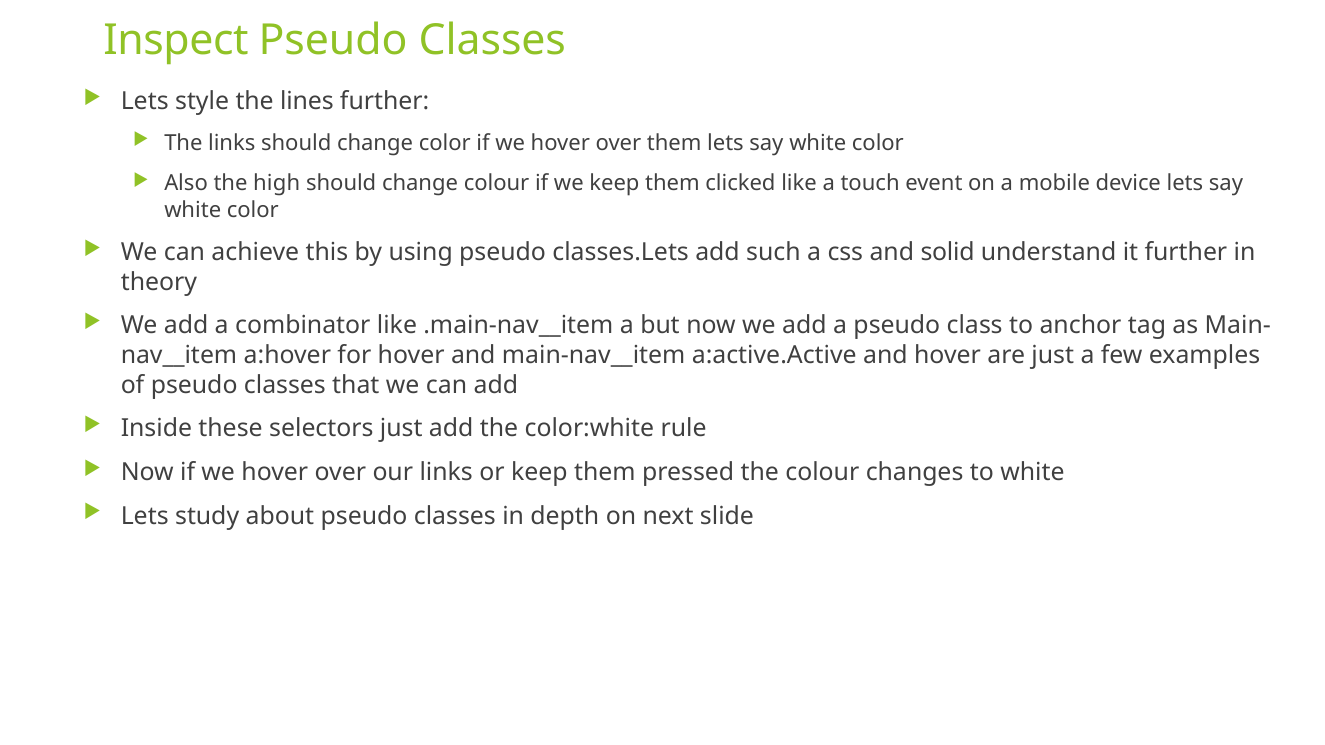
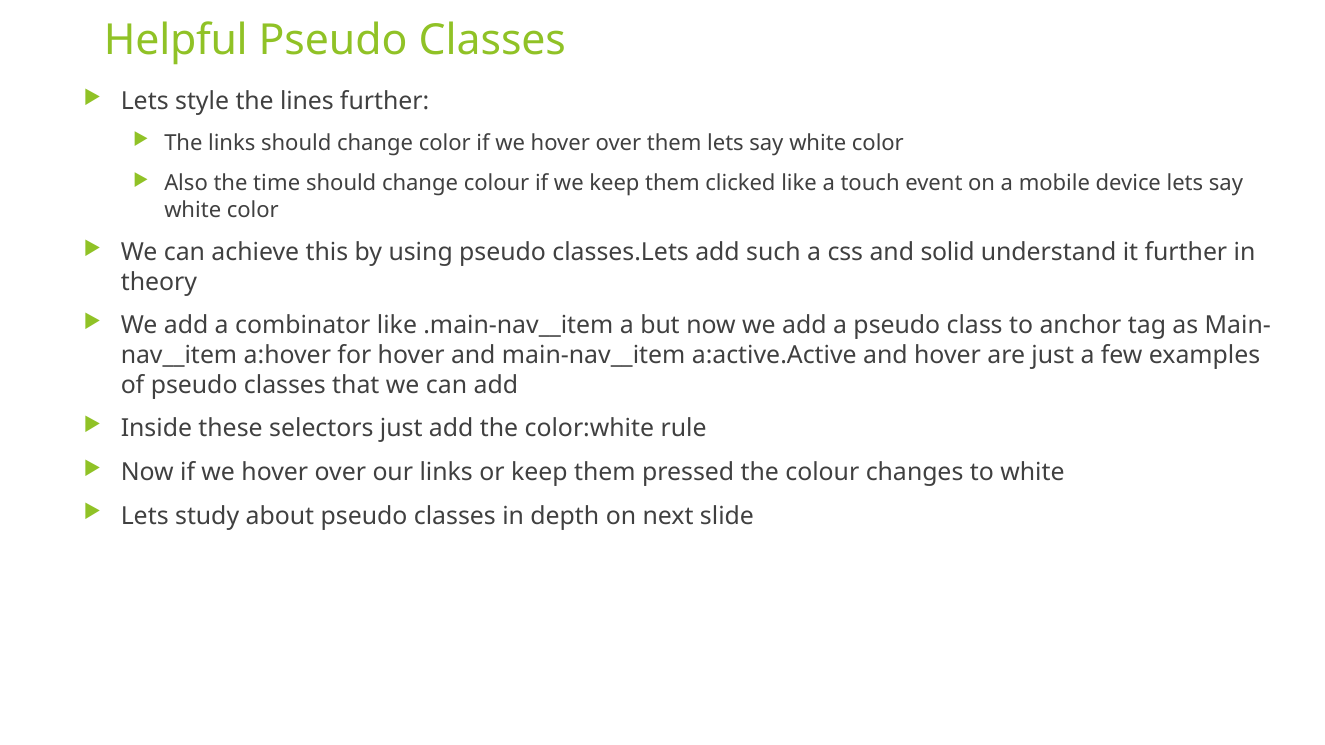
Inspect: Inspect -> Helpful
high: high -> time
